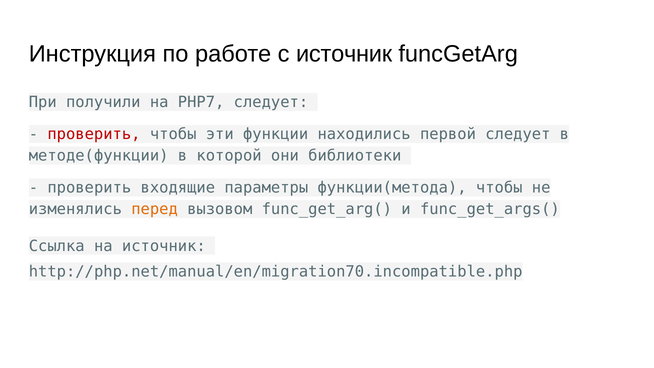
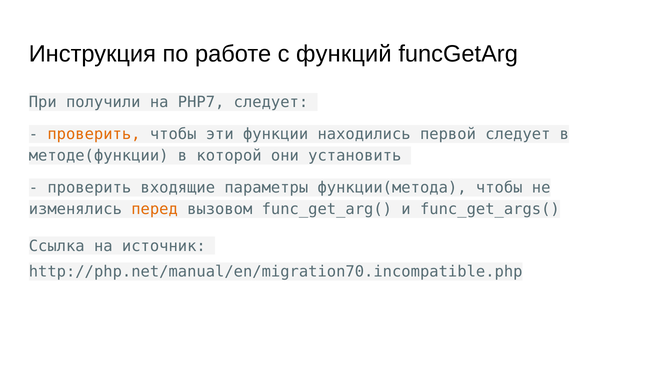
с источник: источник -> функций
проверить at (94, 134) colour: red -> orange
библиотеки: библиотеки -> установить
